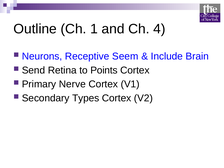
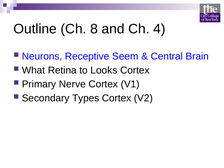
1: 1 -> 8
Include: Include -> Central
Send: Send -> What
Points: Points -> Looks
